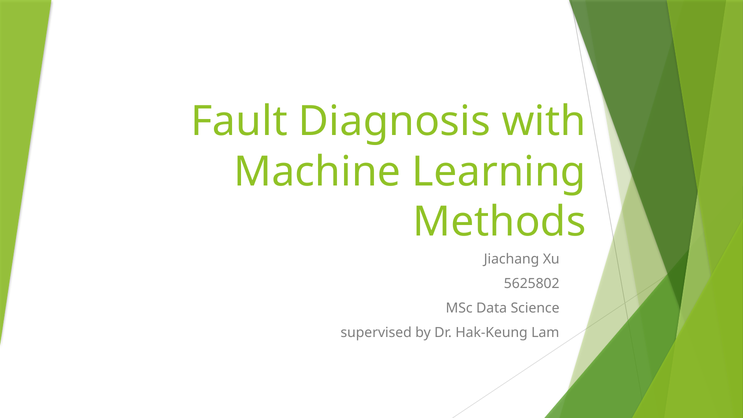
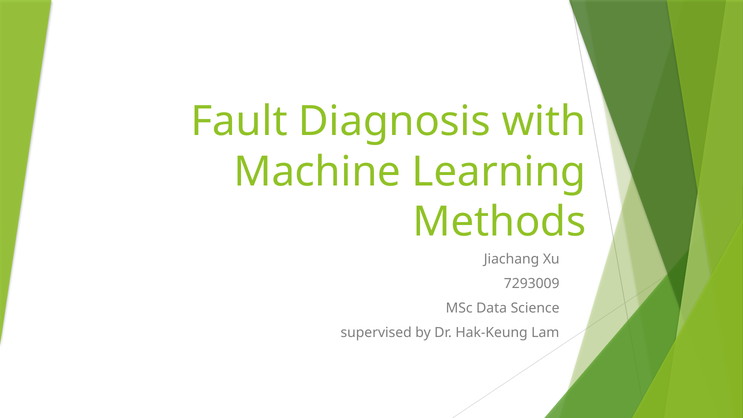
5625802: 5625802 -> 7293009
